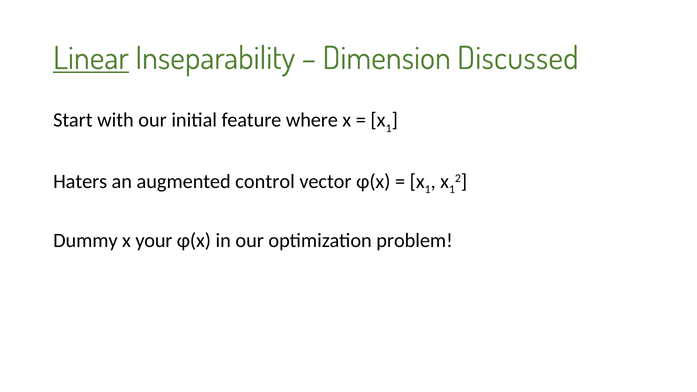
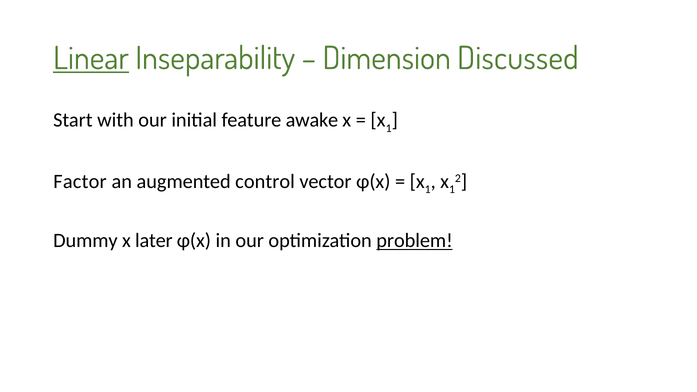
where: where -> awake
Haters: Haters -> Factor
your: your -> later
problem underline: none -> present
